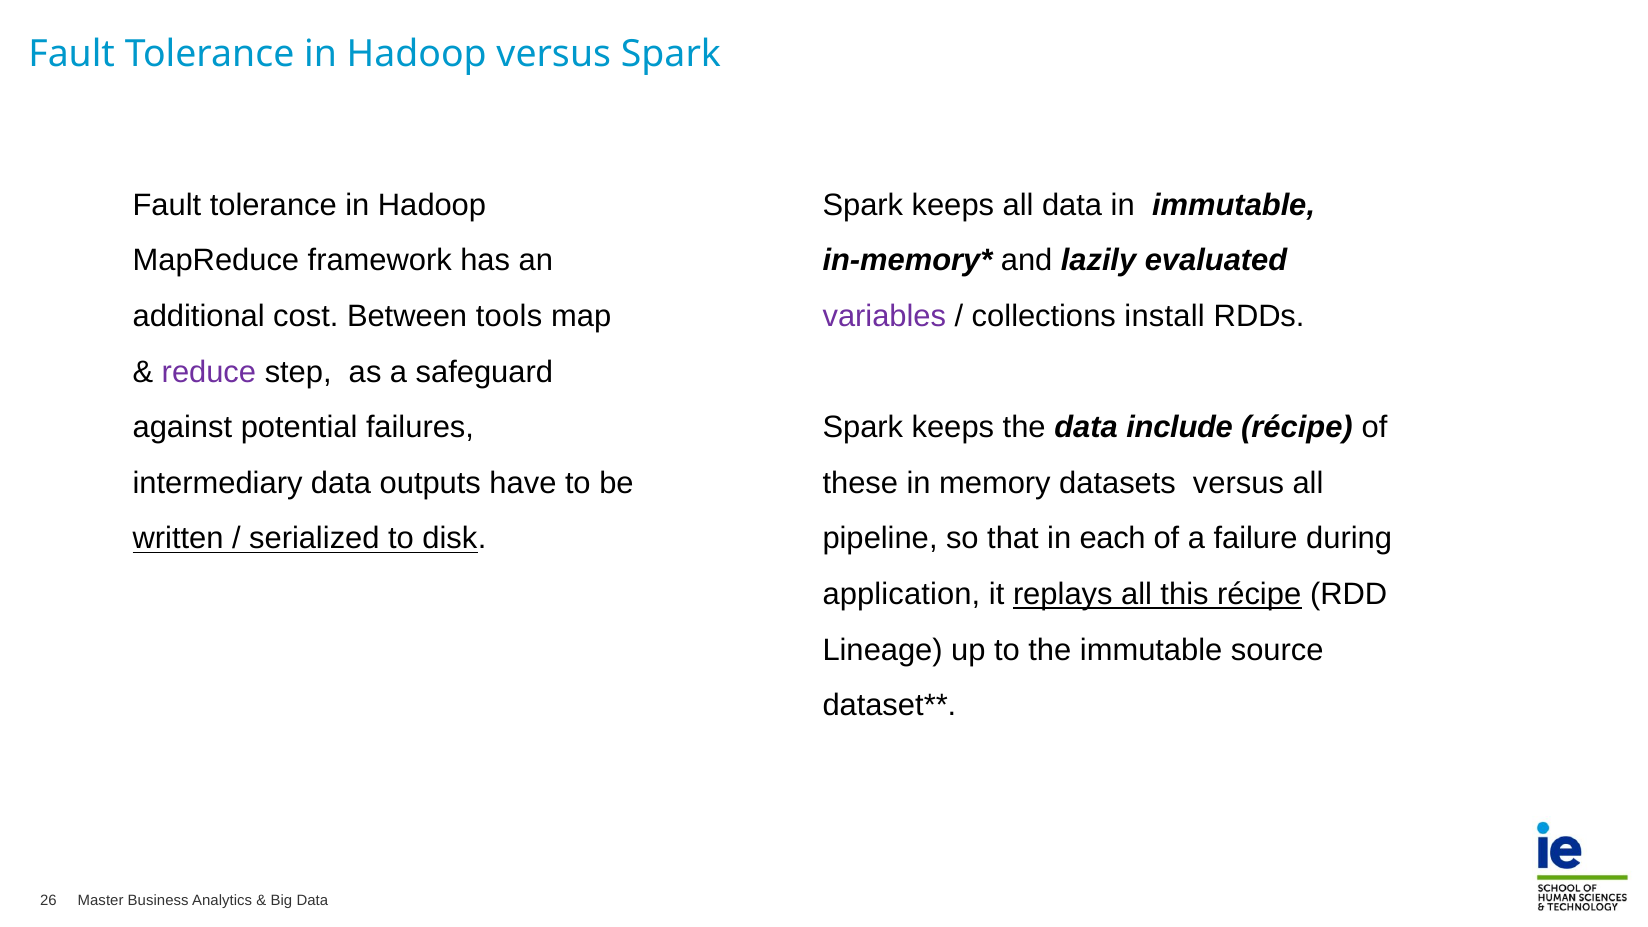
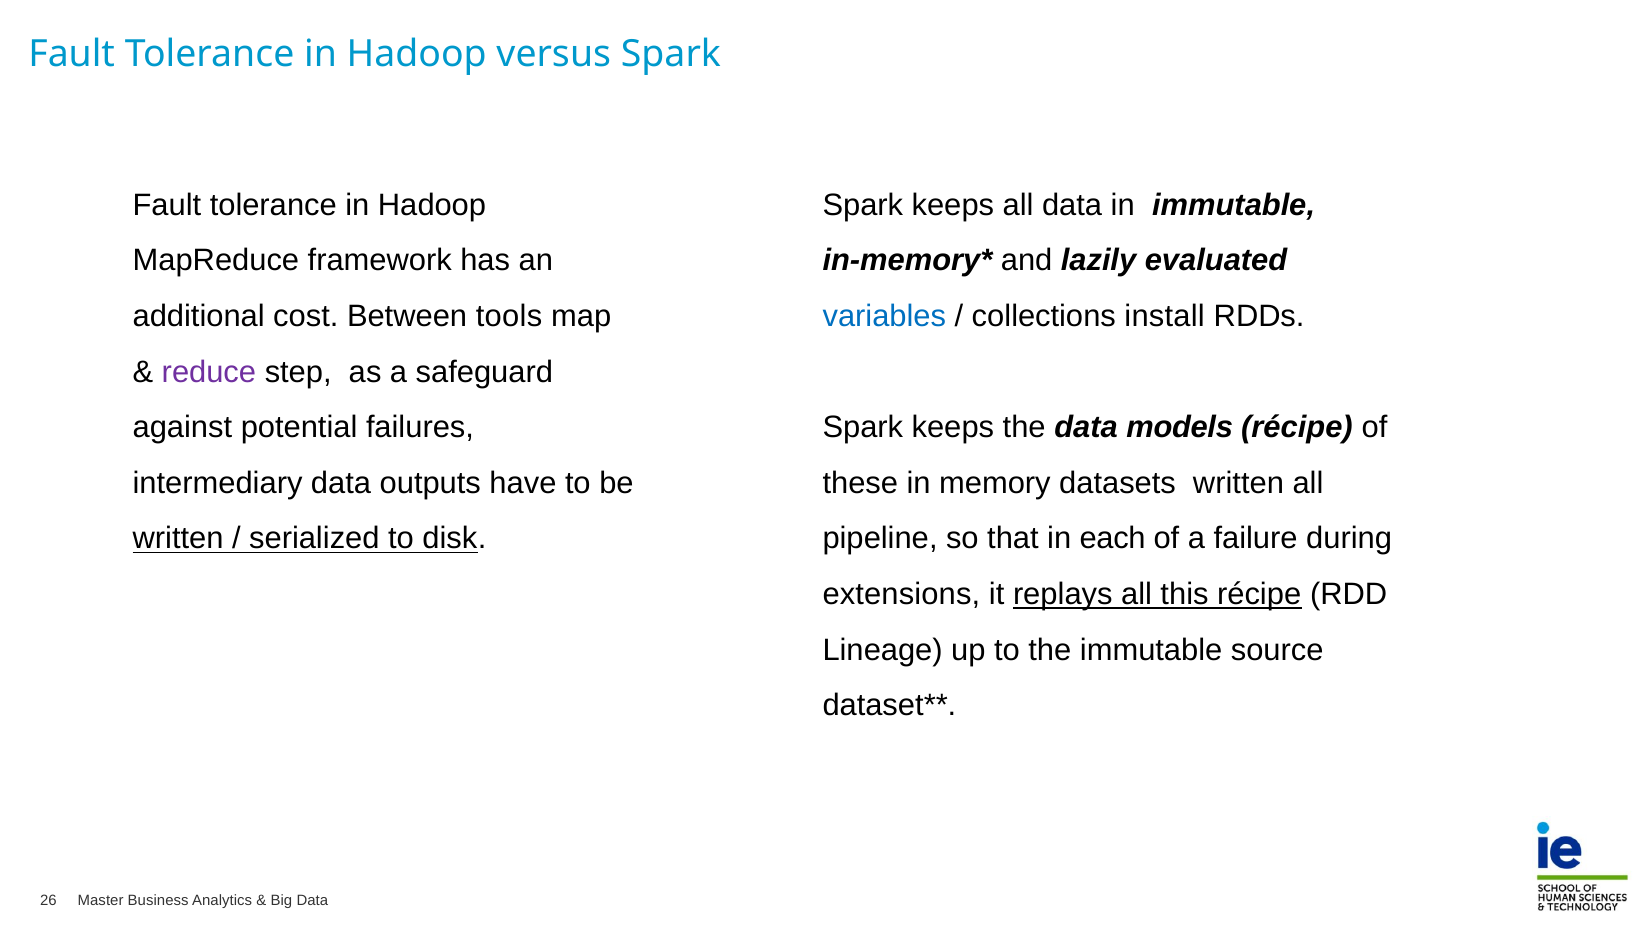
variables colour: purple -> blue
include: include -> models
datasets versus: versus -> written
application: application -> extensions
